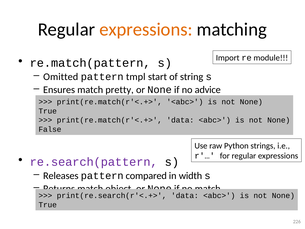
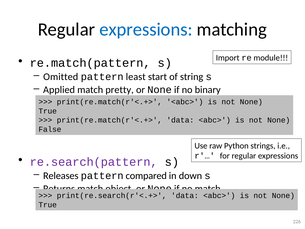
expressions at (146, 30) colour: orange -> blue
tmpl: tmpl -> least
Ensures: Ensures -> Applied
advice: advice -> binary
width: width -> down
